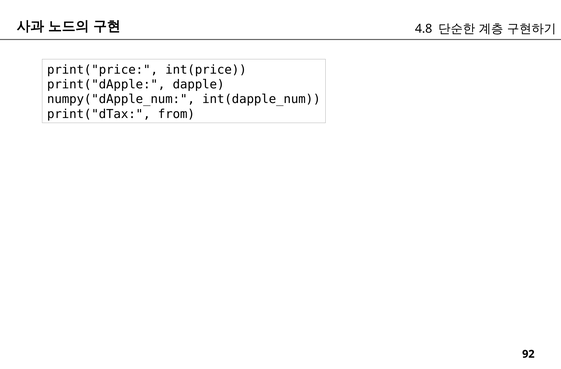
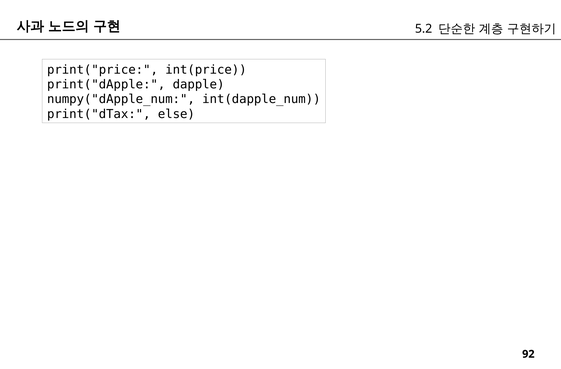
4.8: 4.8 -> 5.2
from: from -> else
